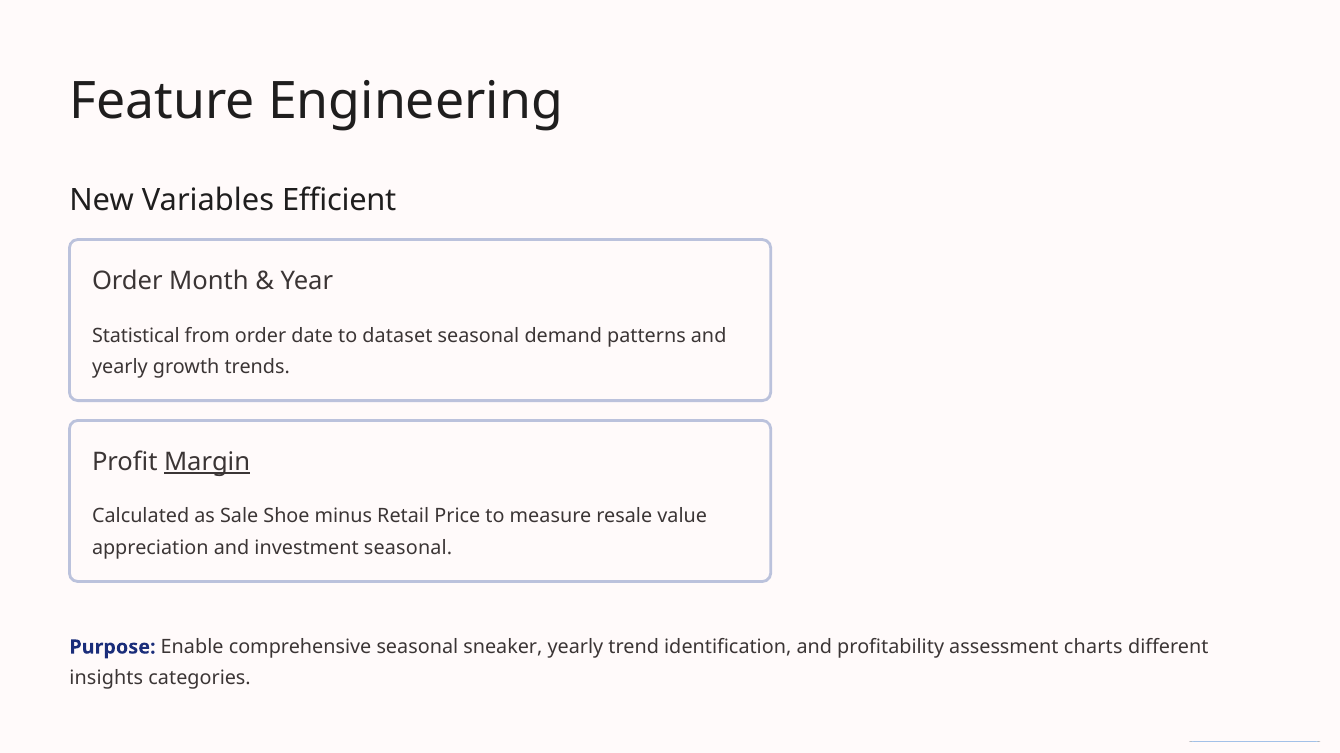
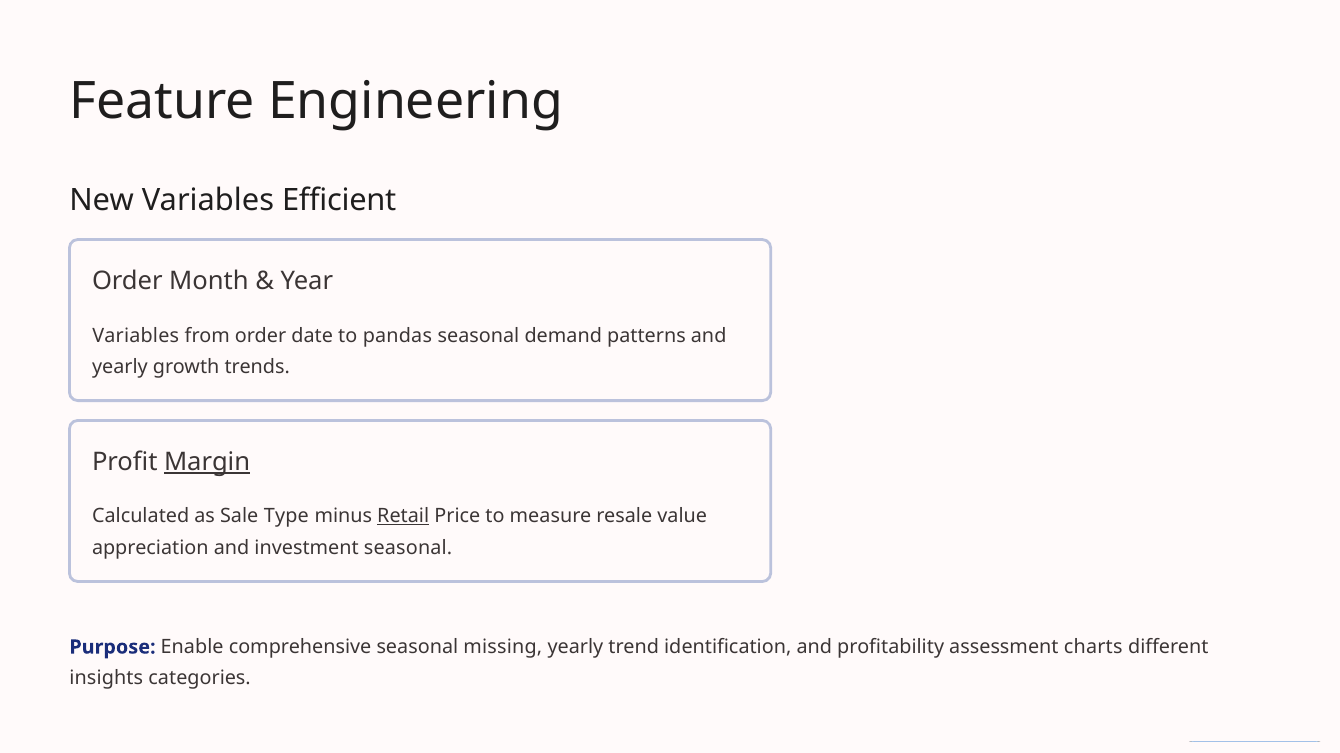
Statistical at (136, 336): Statistical -> Variables
dataset: dataset -> pandas
Shoe: Shoe -> Type
Retail underline: none -> present
sneaker: sneaker -> missing
